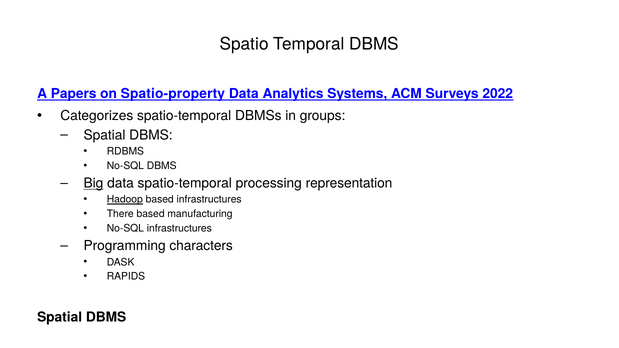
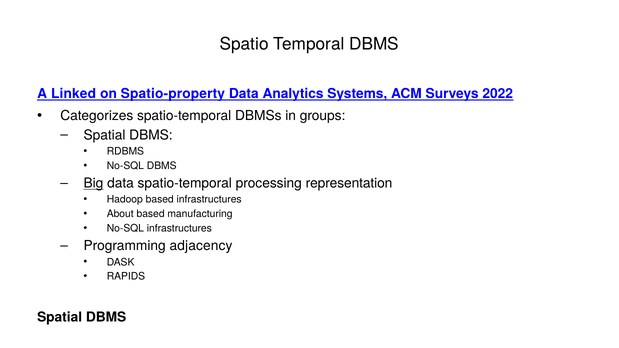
Papers: Papers -> Linked
Hadoop underline: present -> none
There: There -> About
characters: characters -> adjacency
